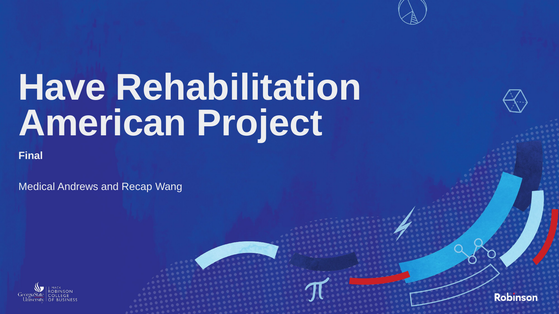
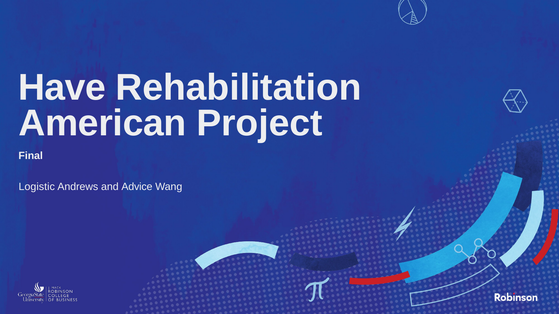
Medical: Medical -> Logistic
Recap: Recap -> Advice
